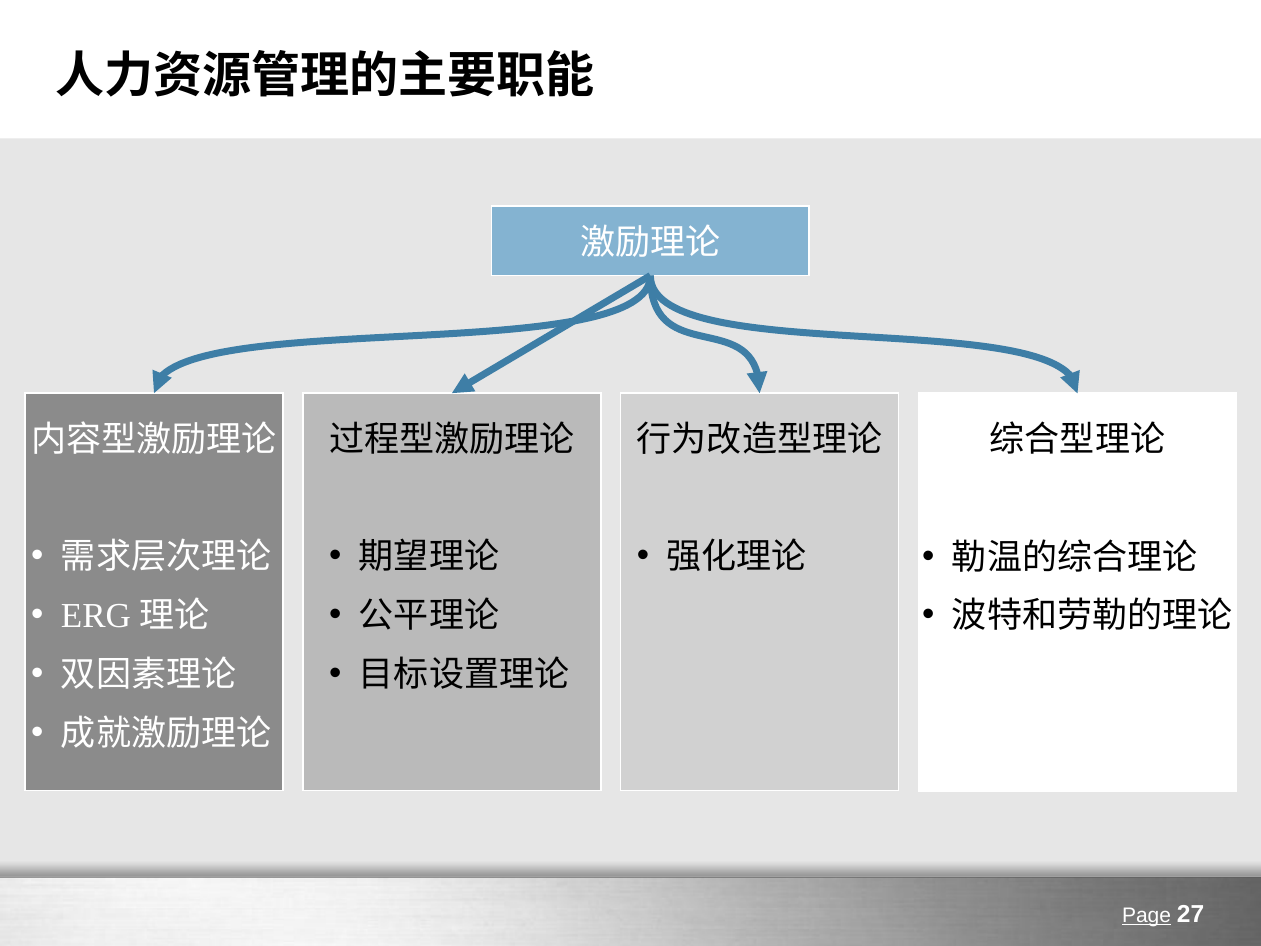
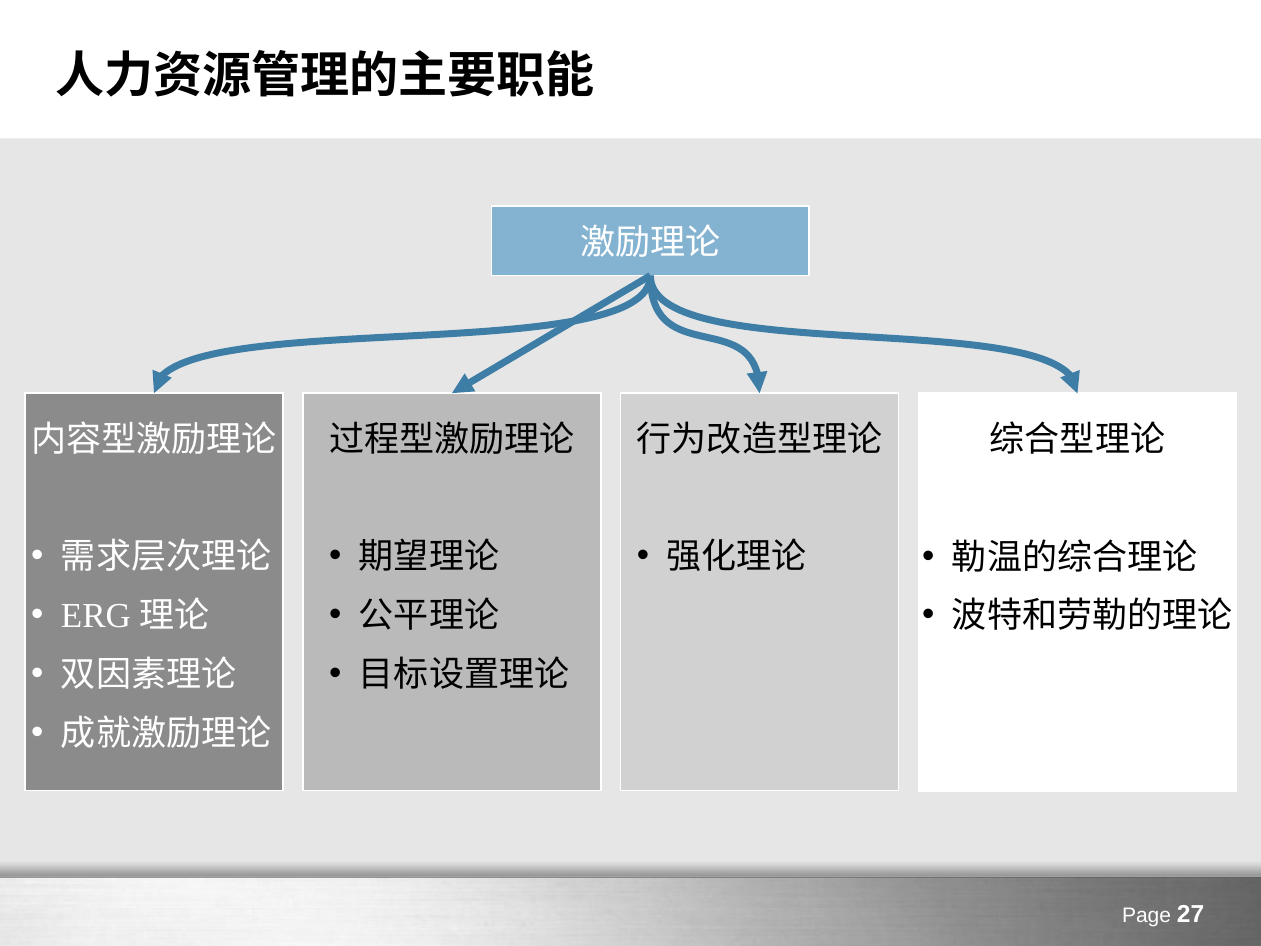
Page underline: present -> none
